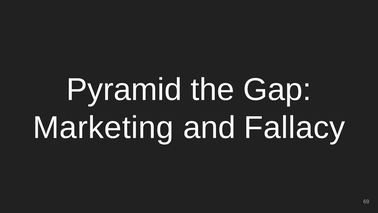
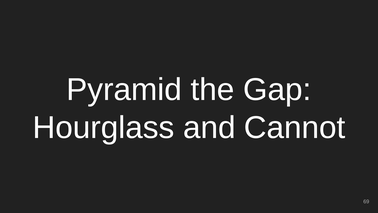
Marketing: Marketing -> Hourglass
Fallacy: Fallacy -> Cannot
